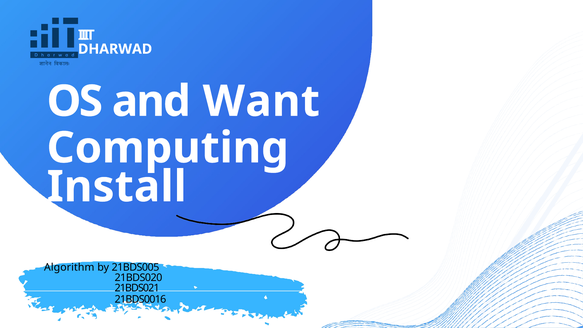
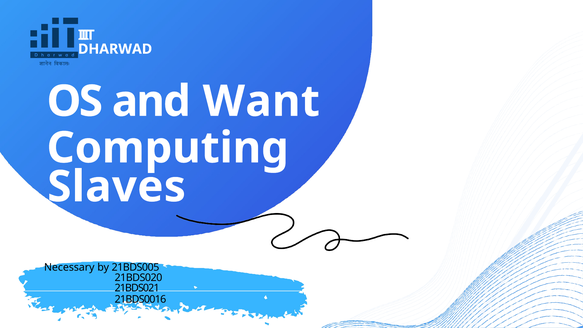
Install: Install -> Slaves
Algorithm: Algorithm -> Necessary
